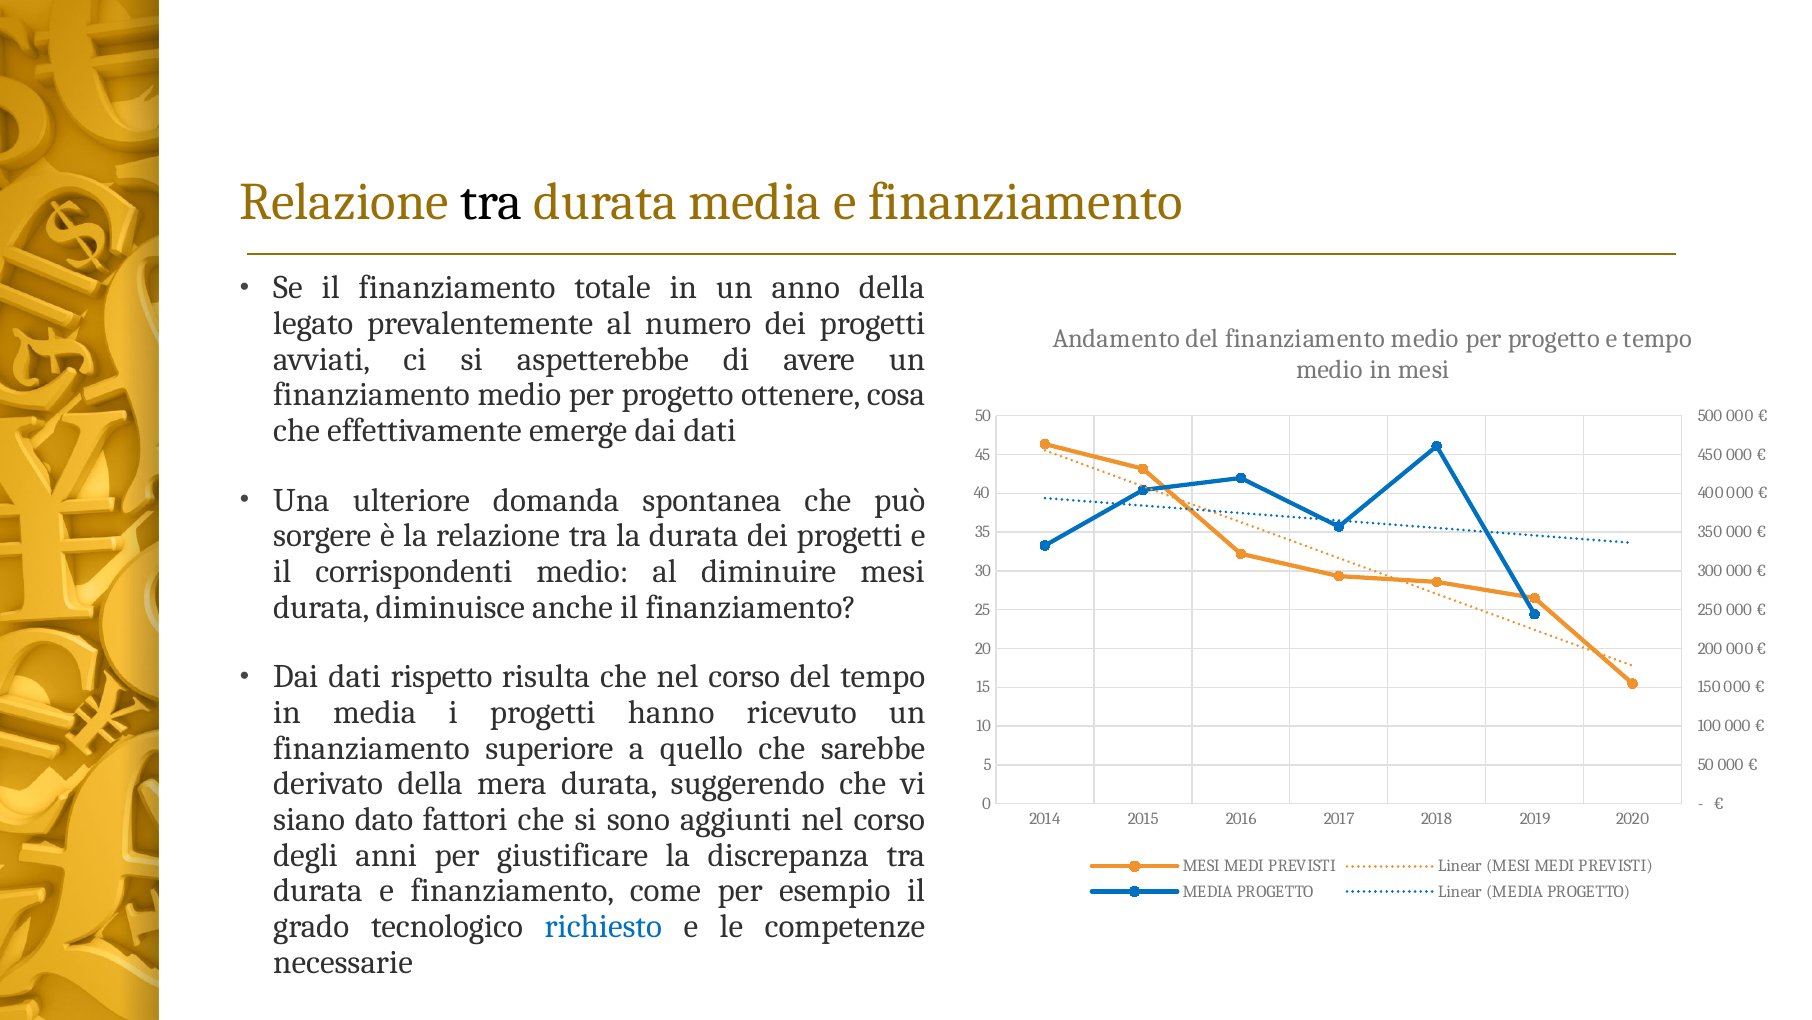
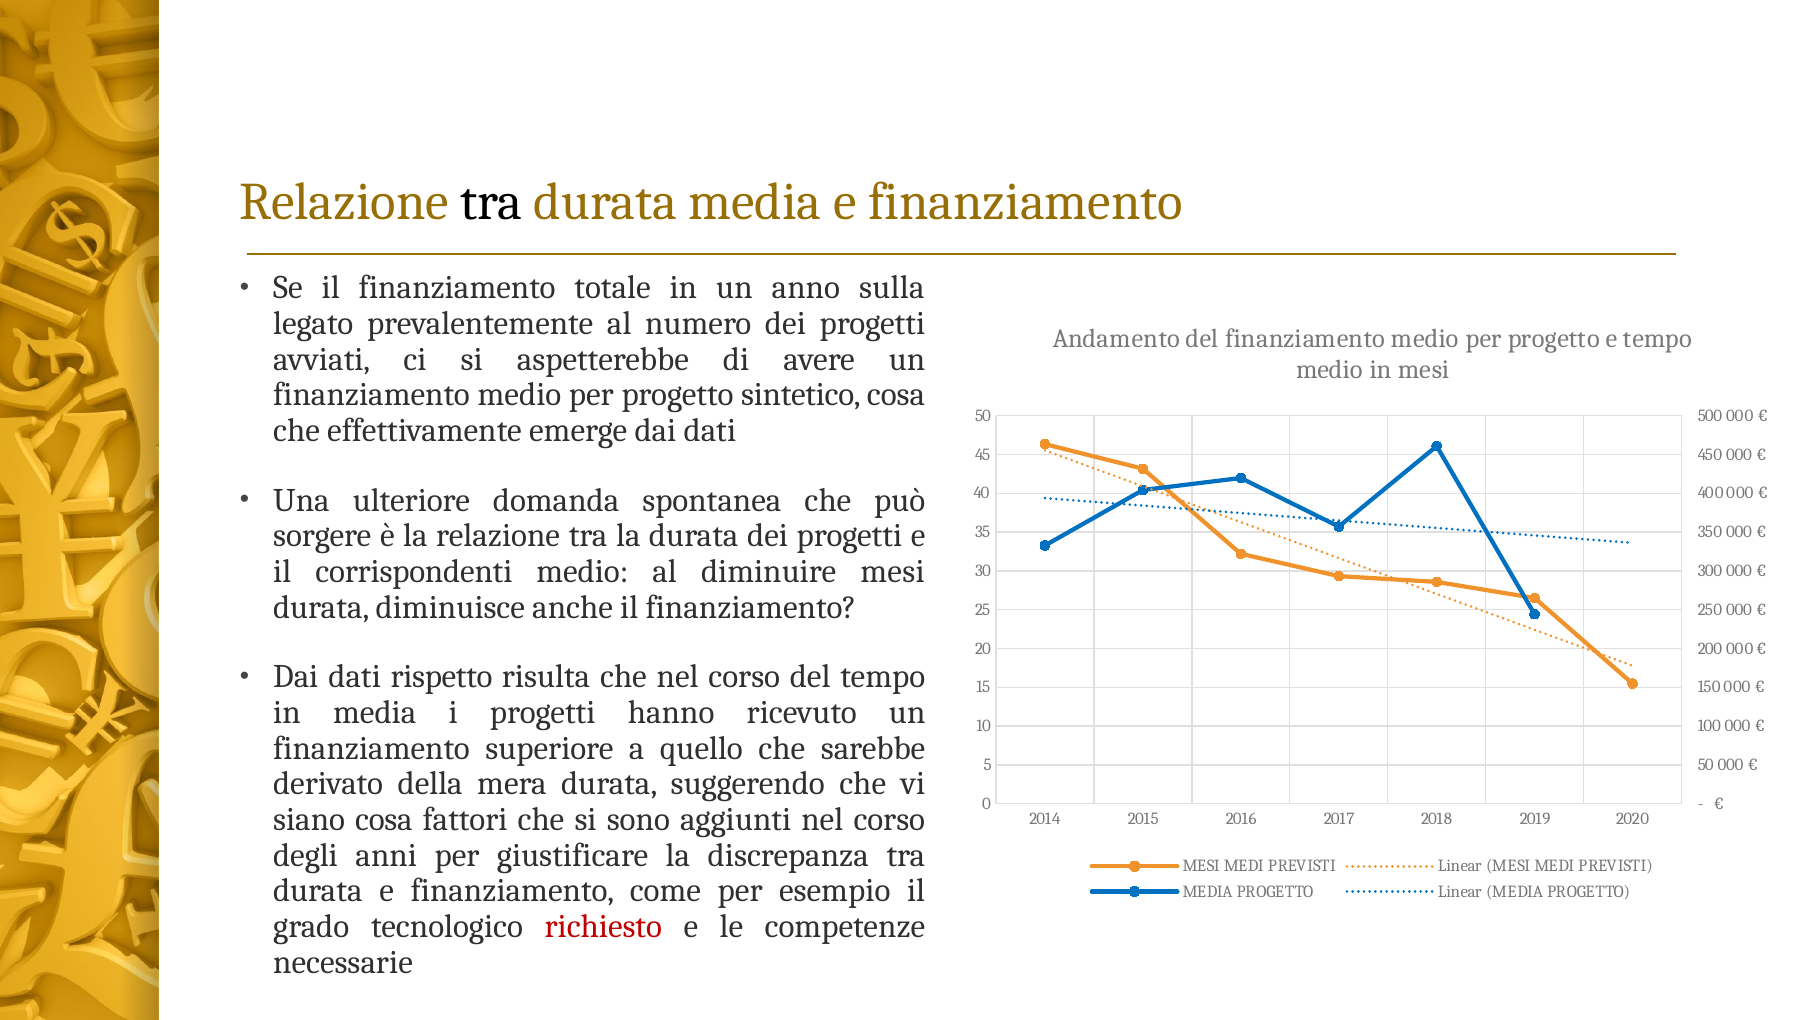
anno della: della -> sulla
ottenere: ottenere -> sintetico
siano dato: dato -> cosa
richiesto colour: blue -> red
